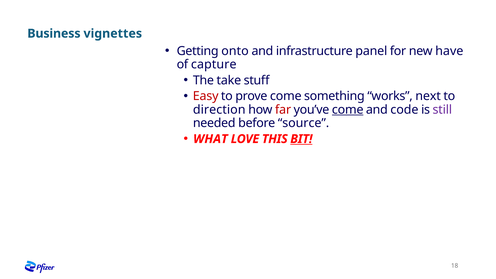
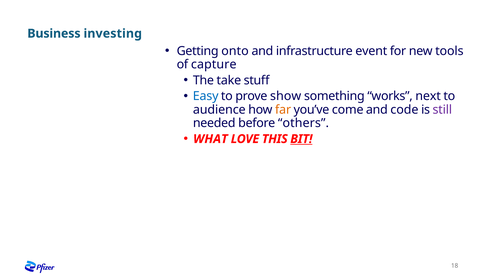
vignettes: vignettes -> investing
panel: panel -> event
have: have -> tools
Easy colour: red -> blue
prove come: come -> show
direction: direction -> audience
far colour: red -> orange
come at (348, 110) underline: present -> none
source: source -> others
